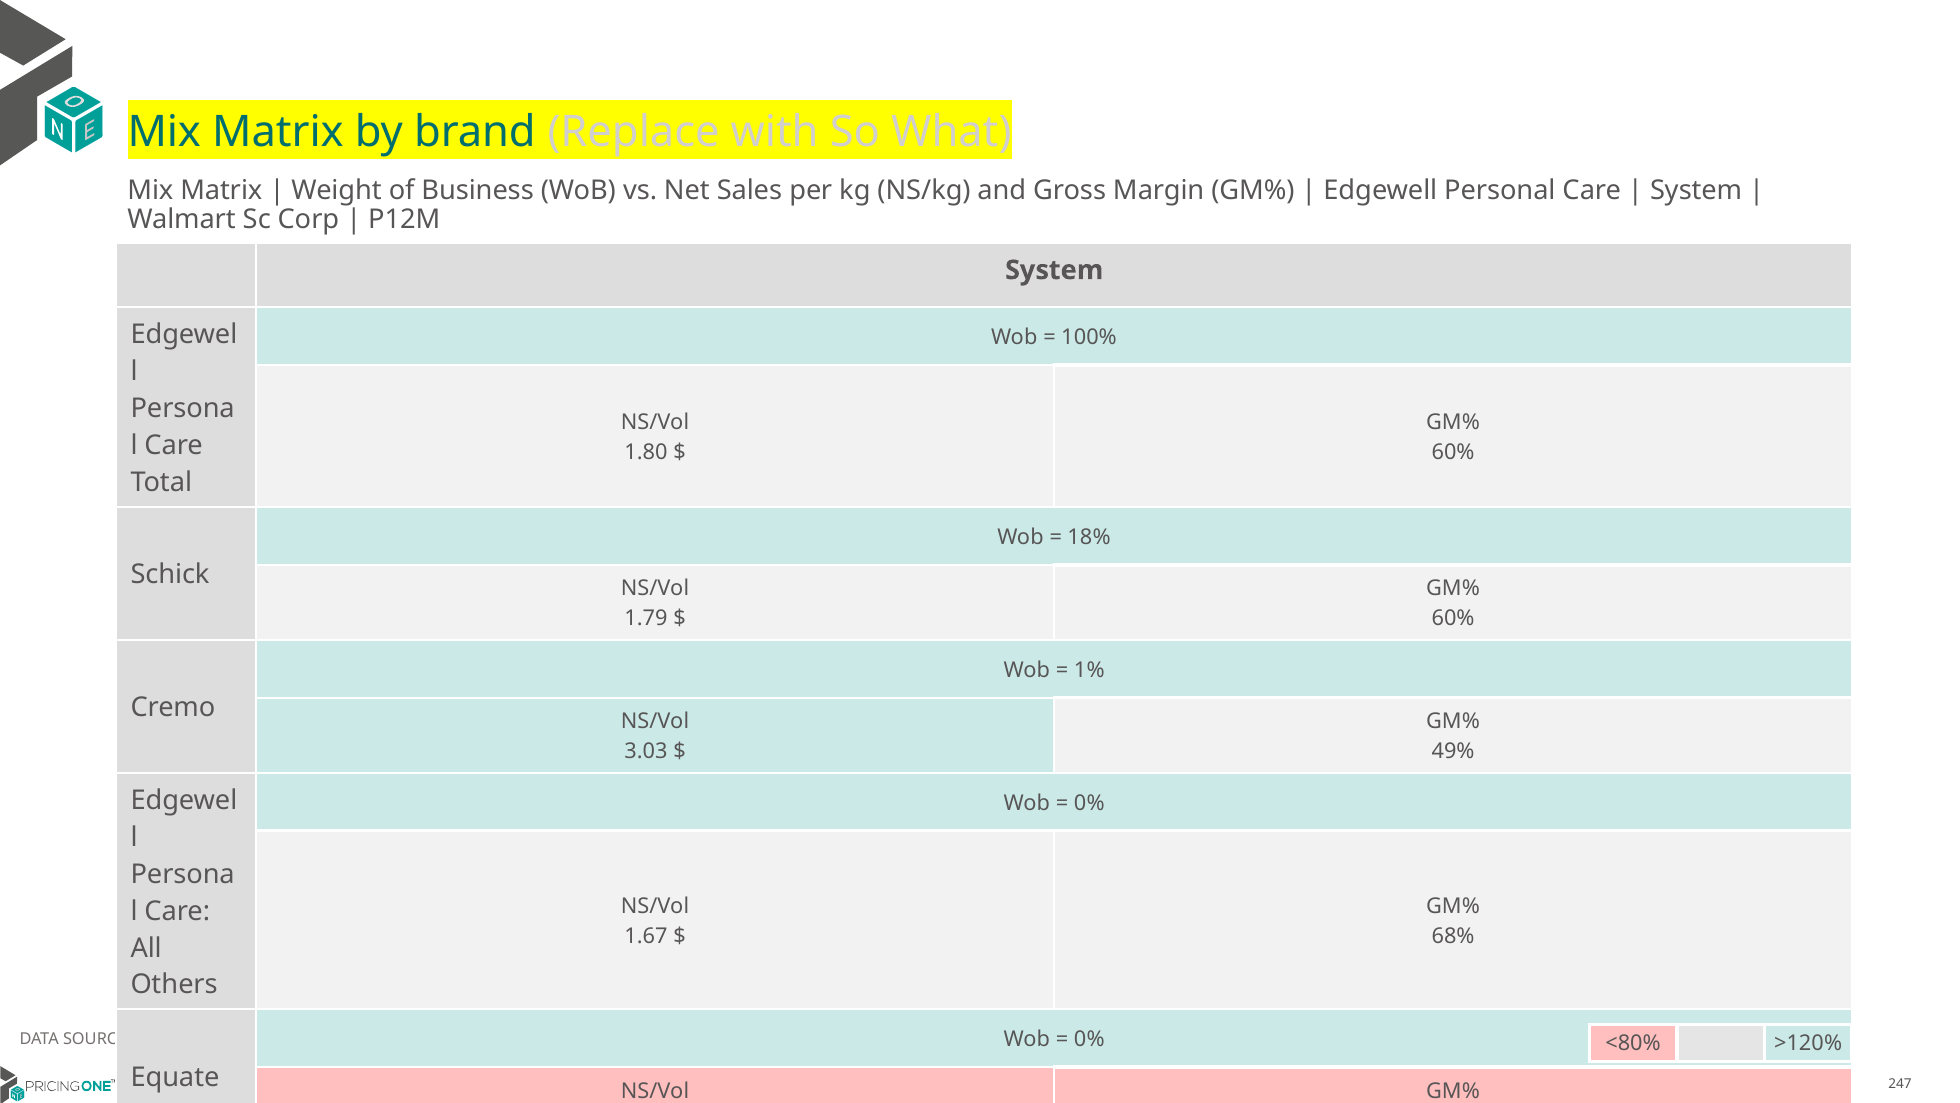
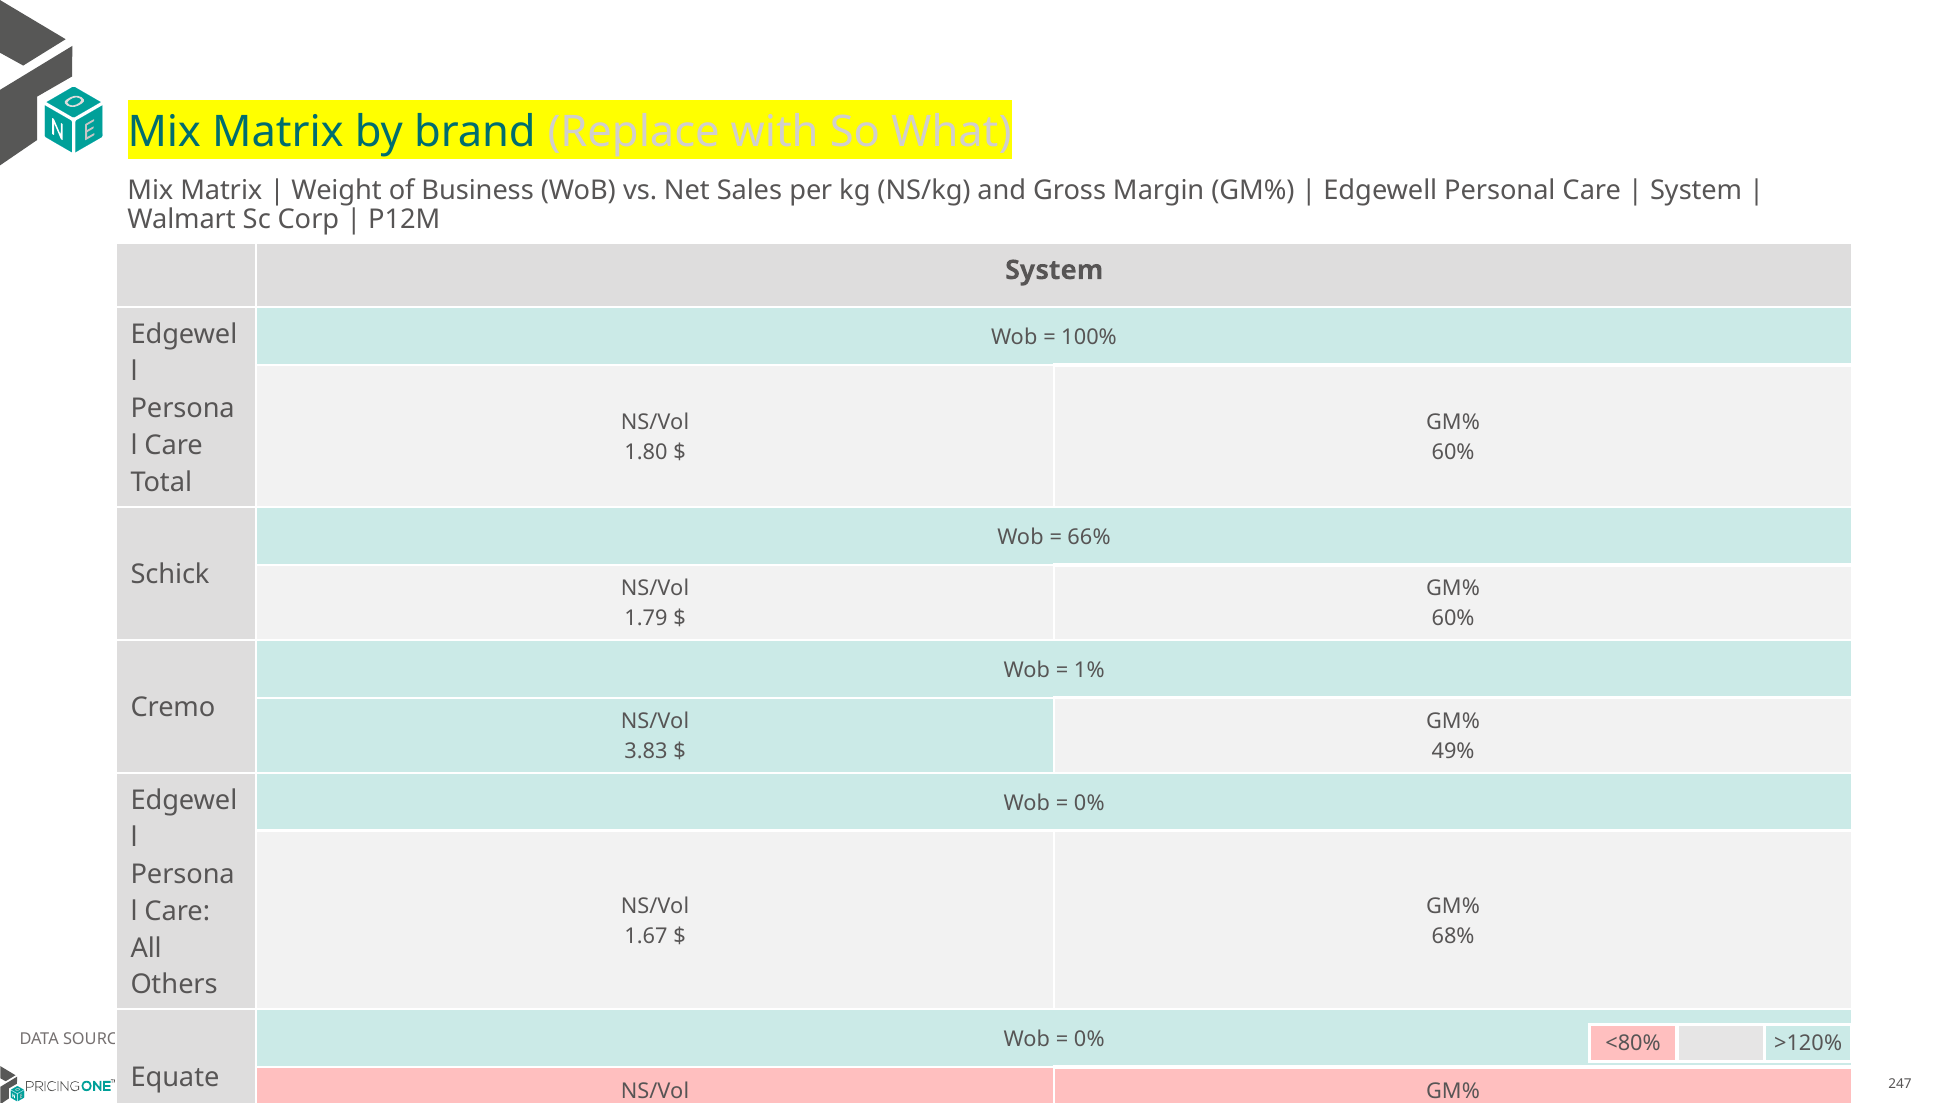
18%: 18% -> 66%
3.03: 3.03 -> 3.83
